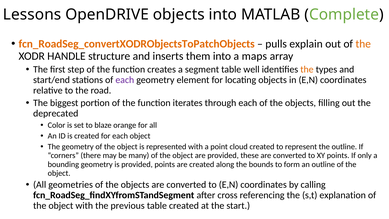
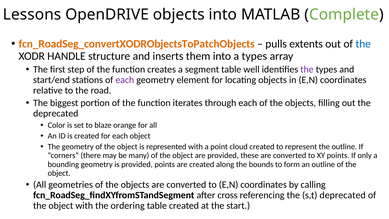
explain: explain -> extents
the at (363, 44) colour: orange -> blue
a maps: maps -> types
the at (307, 69) colour: orange -> purple
s,t explanation: explanation -> deprecated
previous: previous -> ordering
